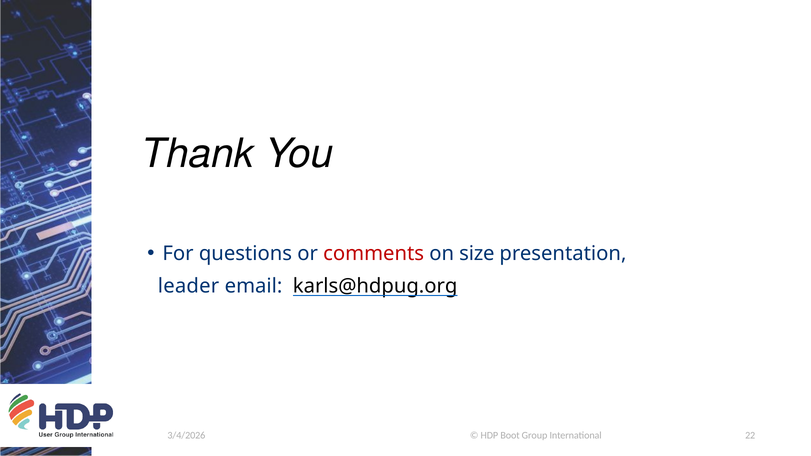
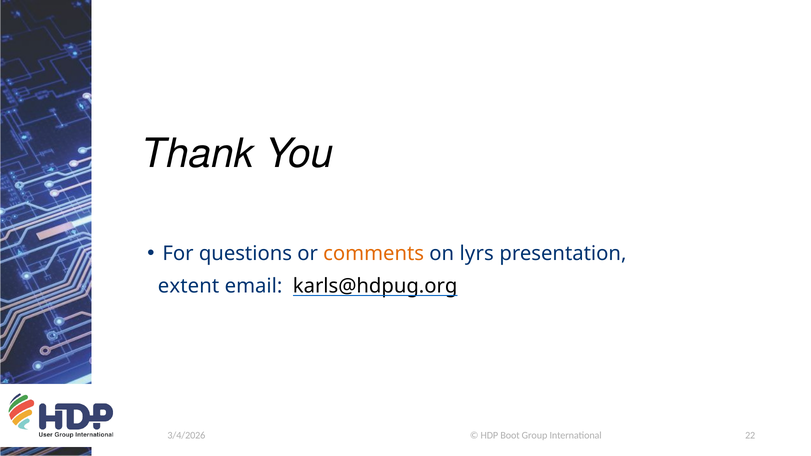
comments colour: red -> orange
size: size -> lyrs
leader: leader -> extent
